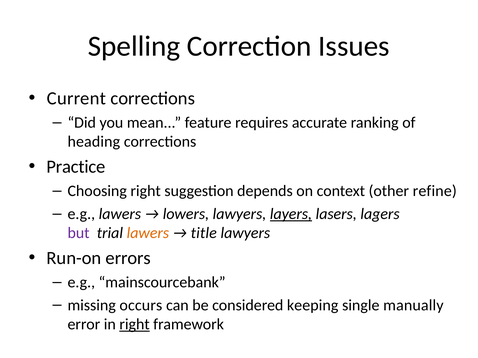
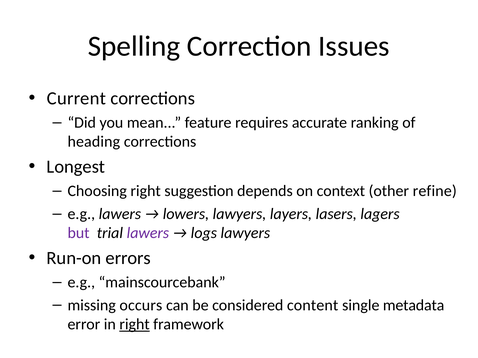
Practice: Practice -> Longest
layers underline: present -> none
lawers at (148, 233) colour: orange -> purple
title: title -> logs
keeping: keeping -> content
manually: manually -> metadata
